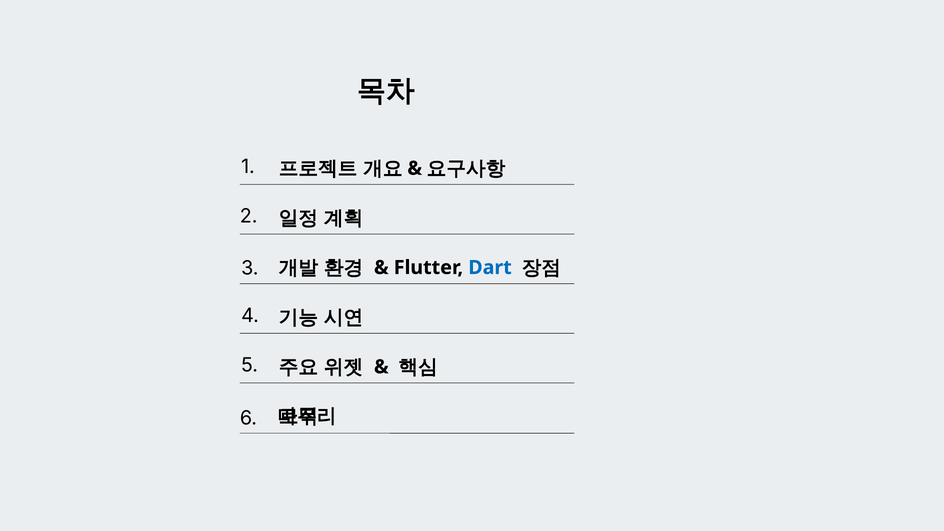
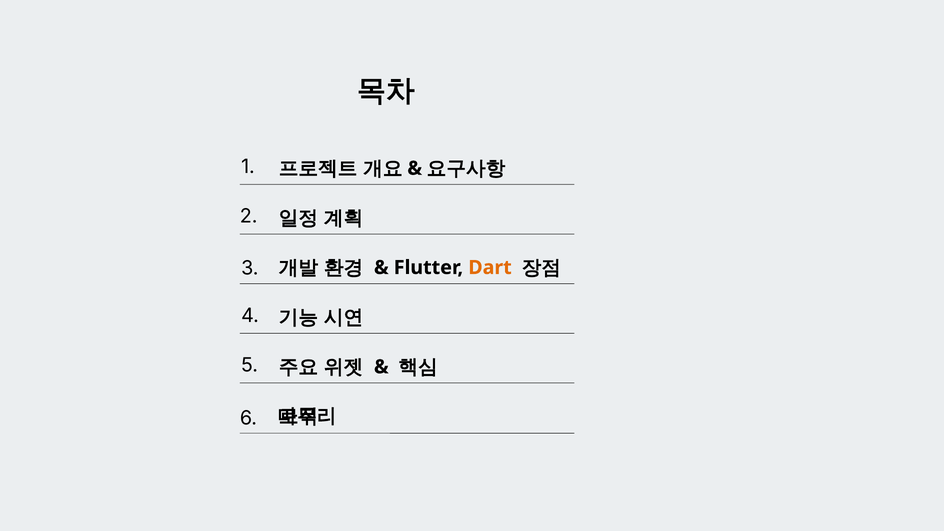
Dart colour: blue -> orange
